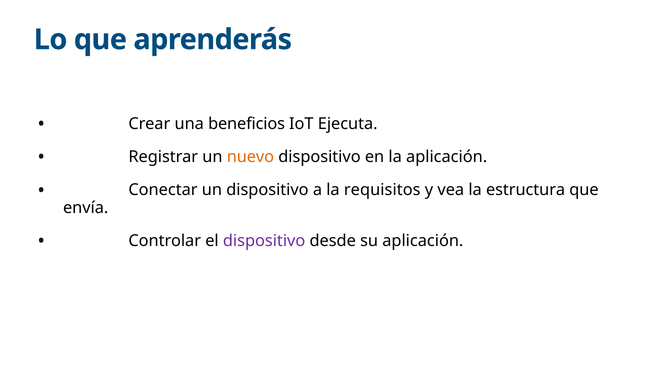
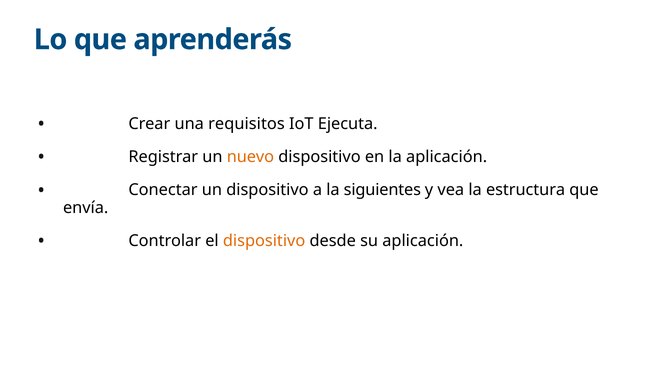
beneficios: beneficios -> requisitos
requisitos: requisitos -> siguientes
dispositivo at (264, 241) colour: purple -> orange
